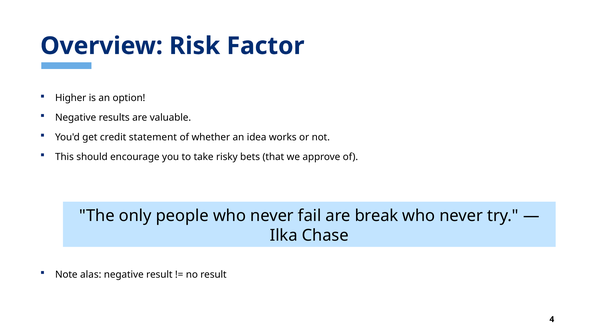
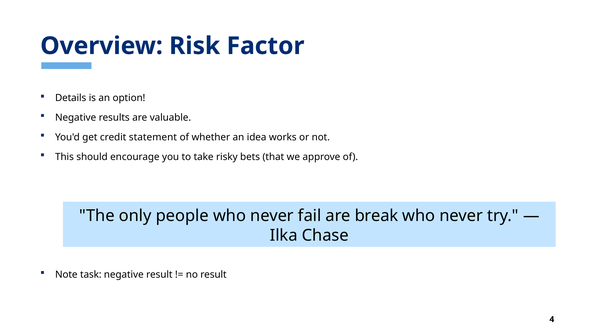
Higher: Higher -> Details
alas: alas -> task
